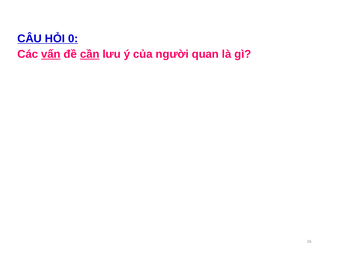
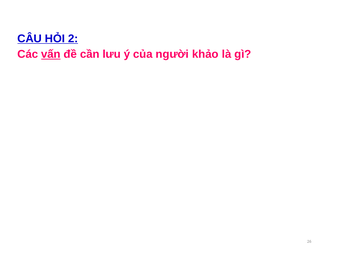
0: 0 -> 2
cần underline: present -> none
quan: quan -> khảo
